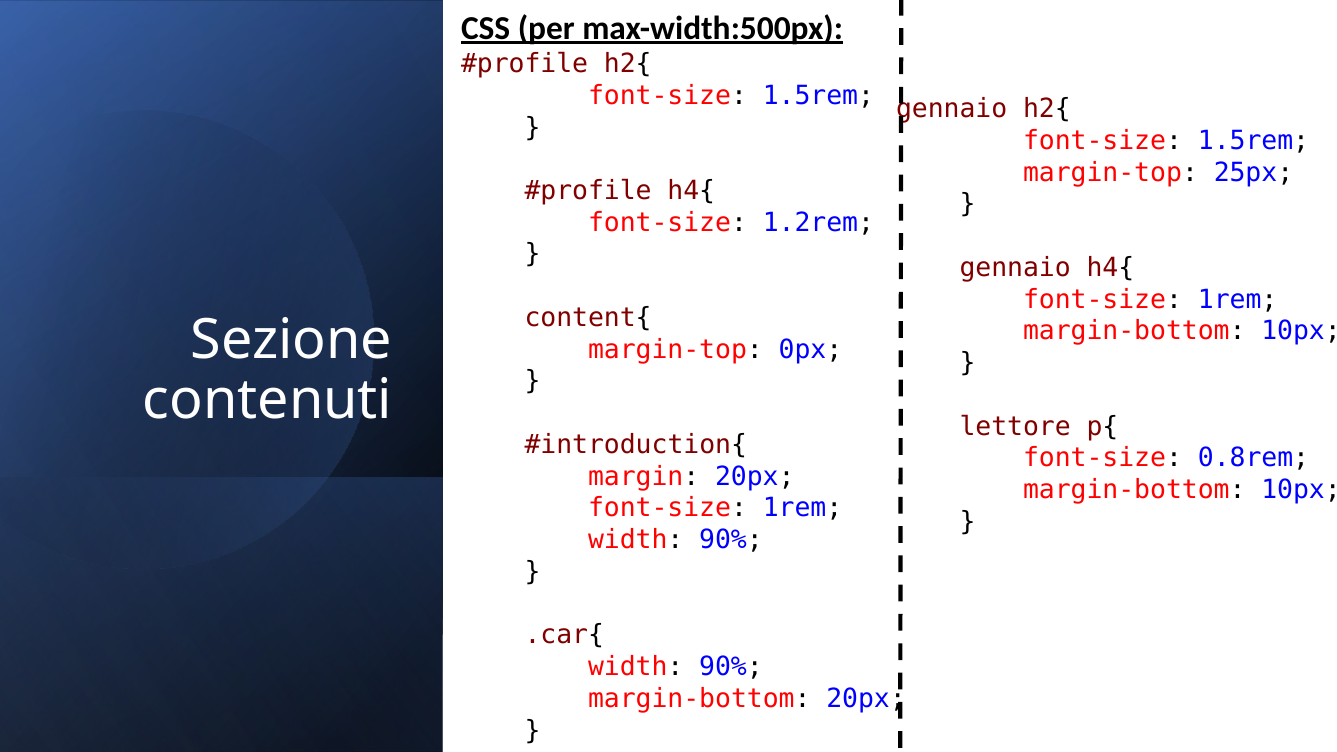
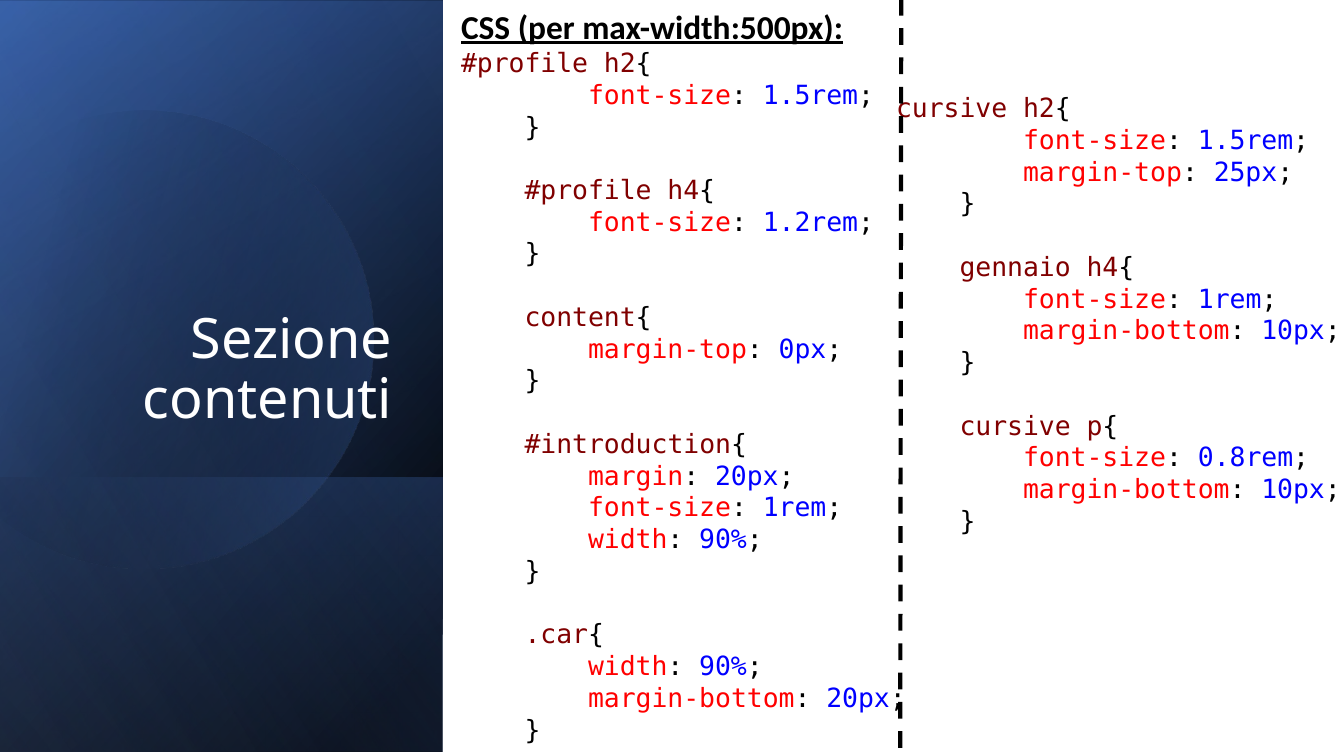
gennaio at (952, 109): gennaio -> cursive
lettore at (1015, 426): lettore -> cursive
